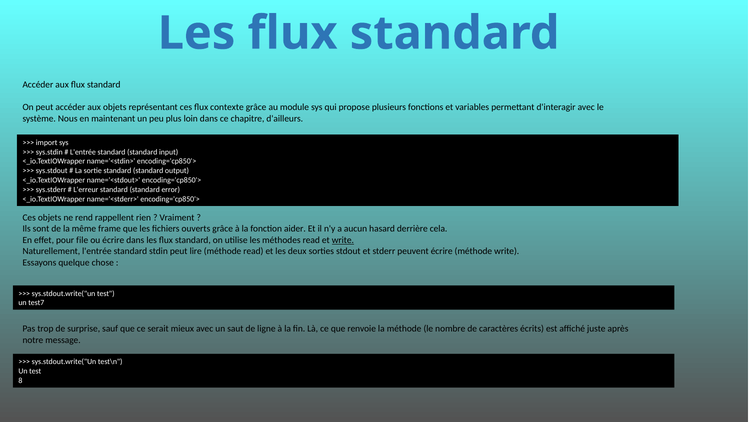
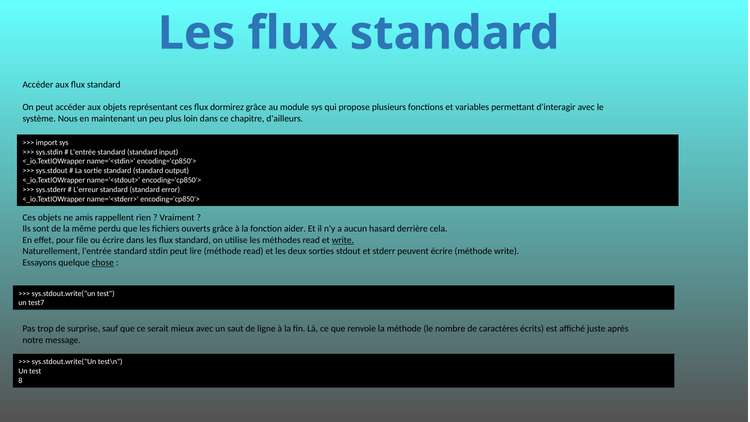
contexte: contexte -> dormirez
rend: rend -> amis
frame: frame -> perdu
chose underline: none -> present
